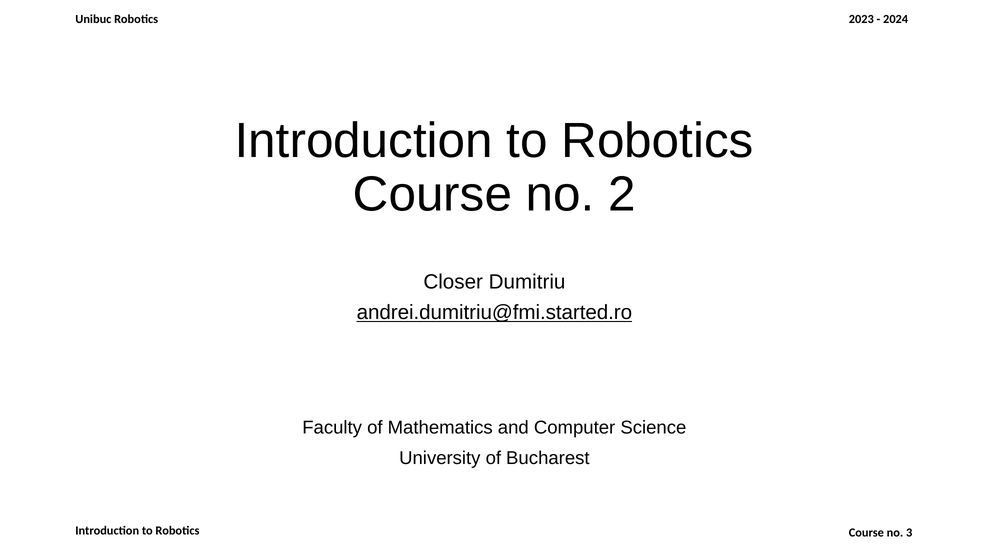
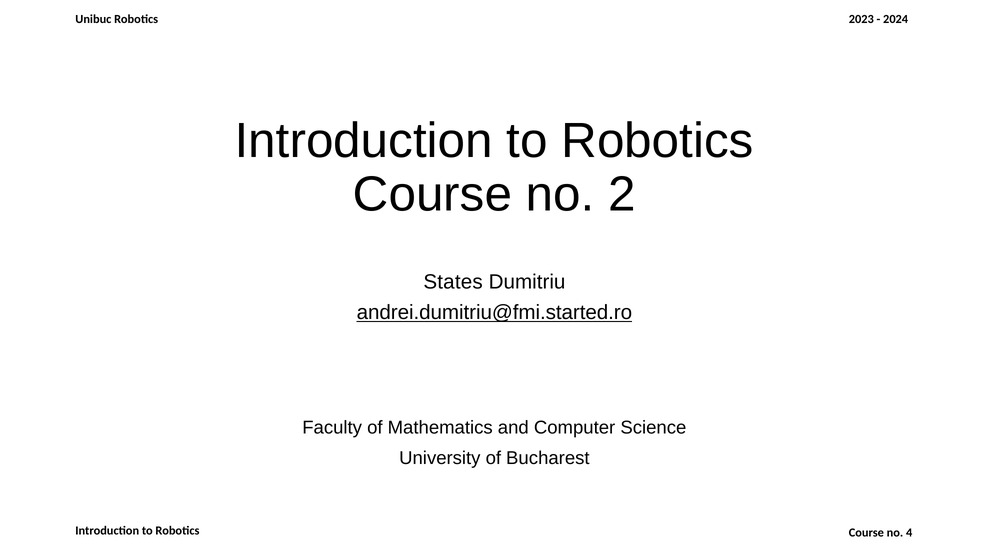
Closer: Closer -> States
3: 3 -> 4
